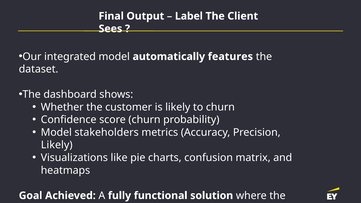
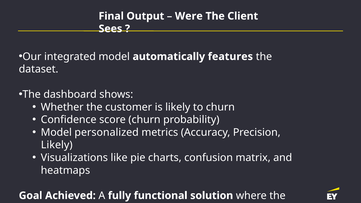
Label: Label -> Were
stakeholders: stakeholders -> personalized
